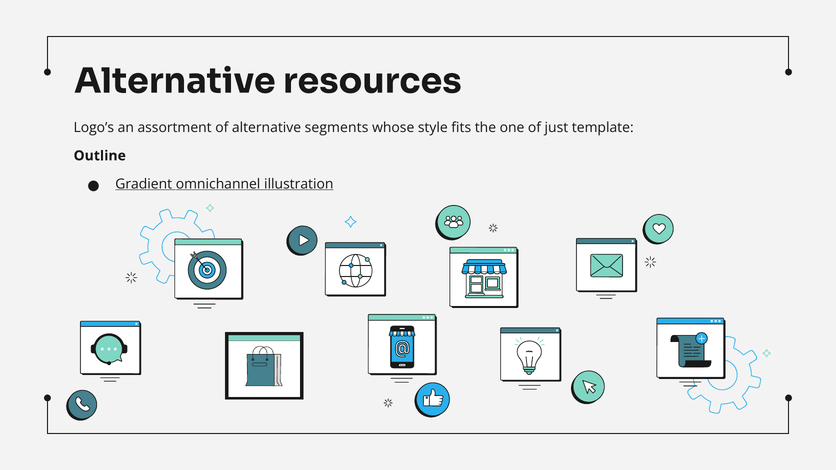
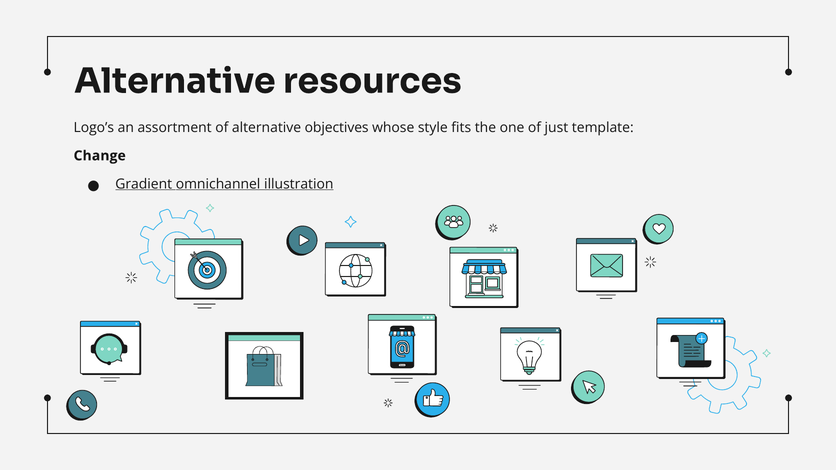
segments: segments -> objectives
Outline: Outline -> Change
